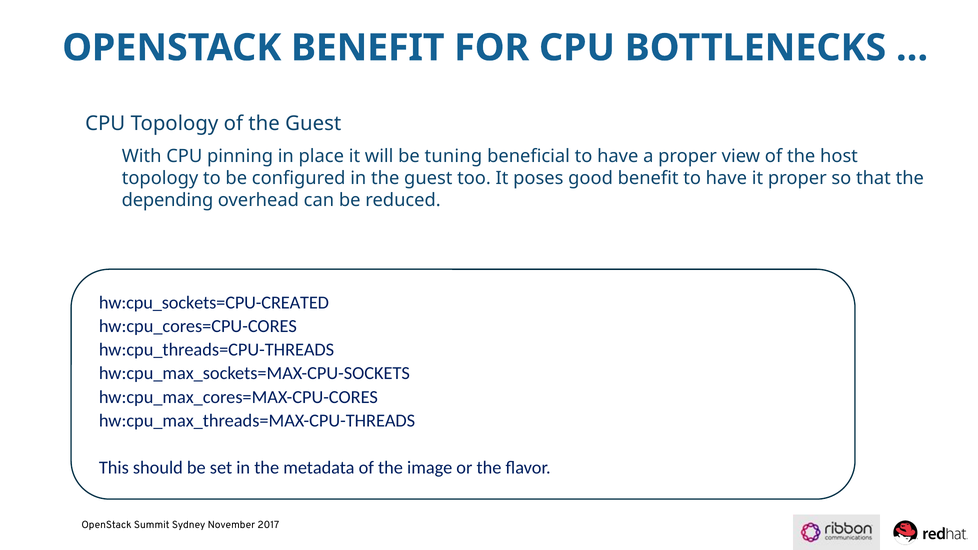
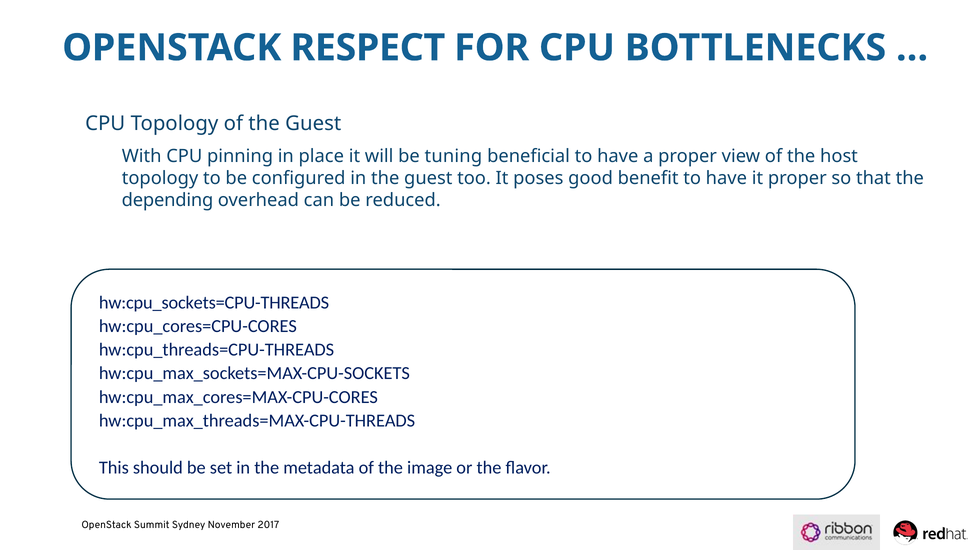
OPENSTACK BENEFIT: BENEFIT -> RESPECT
hw:cpu_sockets=CPU-CREATED: hw:cpu_sockets=CPU-CREATED -> hw:cpu_sockets=CPU-THREADS
